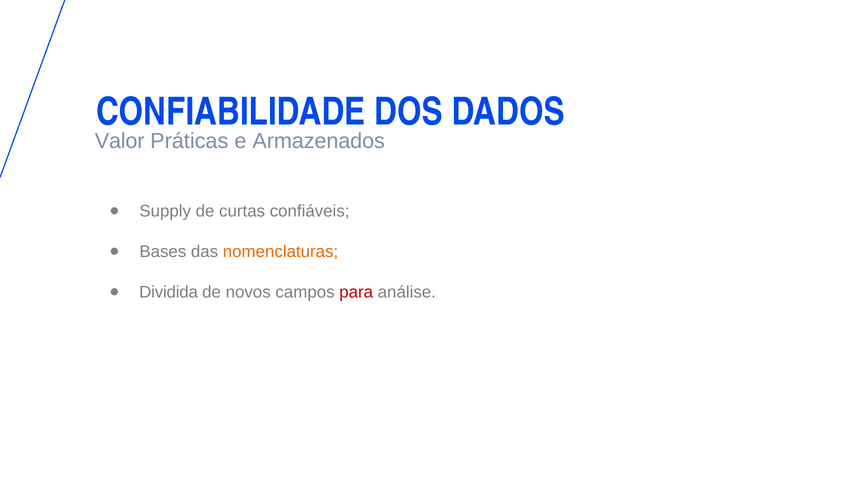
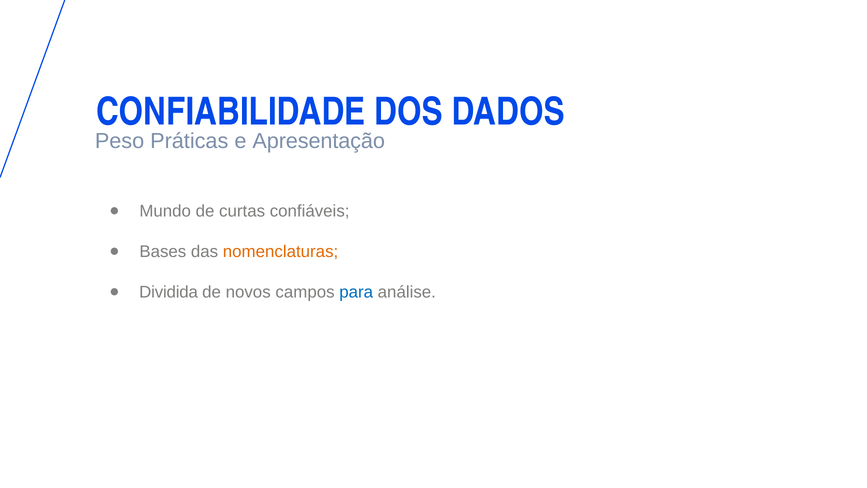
Valor: Valor -> Peso
Armazenados: Armazenados -> Apresentação
Supply: Supply -> Mundo
para colour: red -> blue
